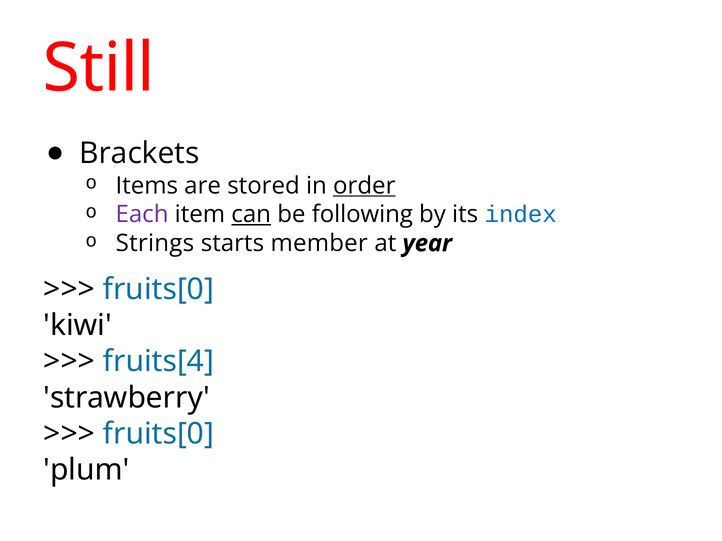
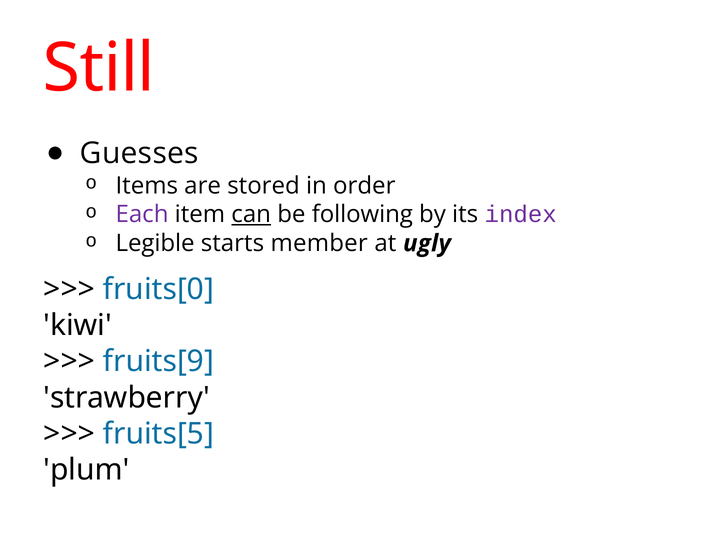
Brackets: Brackets -> Guesses
order underline: present -> none
index colour: blue -> purple
Strings: Strings -> Legible
year: year -> ugly
fruits[4: fruits[4 -> fruits[9
fruits[0 at (158, 434): fruits[0 -> fruits[5
